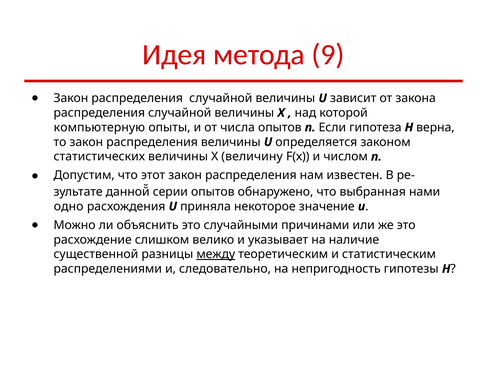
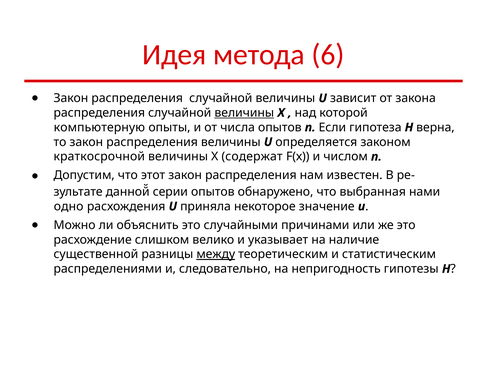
9: 9 -> 6
величины at (244, 113) underline: none -> present
статистических: статистических -> краткосрочной
величину: величину -> содержат
